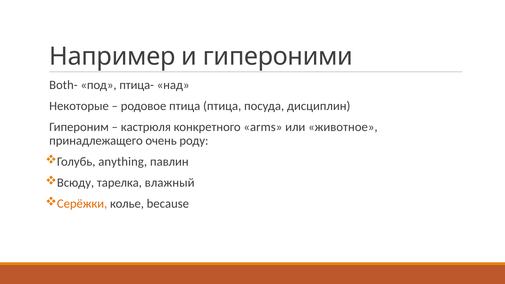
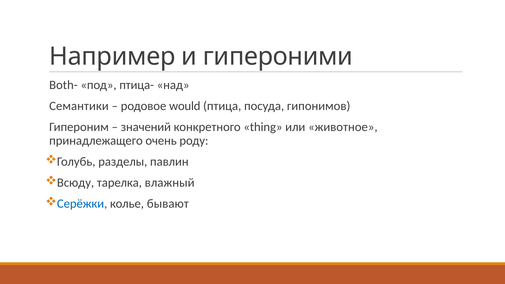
Некоторые: Некоторые -> Семантики
родовое птица: птица -> would
дисциплин: дисциплин -> гипонимов
кастрюля: кастрюля -> значений
arms: arms -> thing
anything: anything -> разделы
Серёжки colour: orange -> blue
because: because -> бывают
